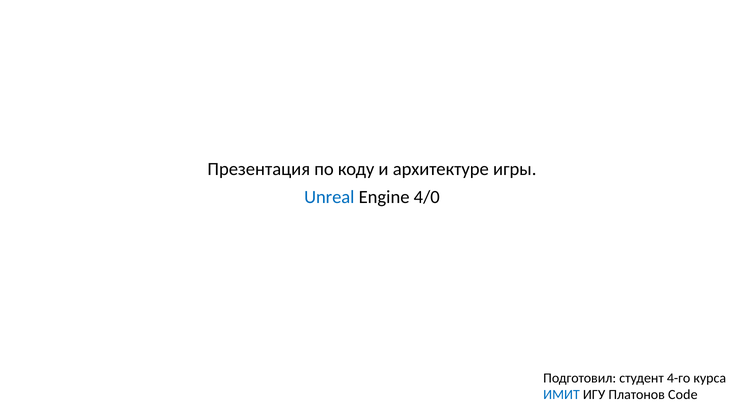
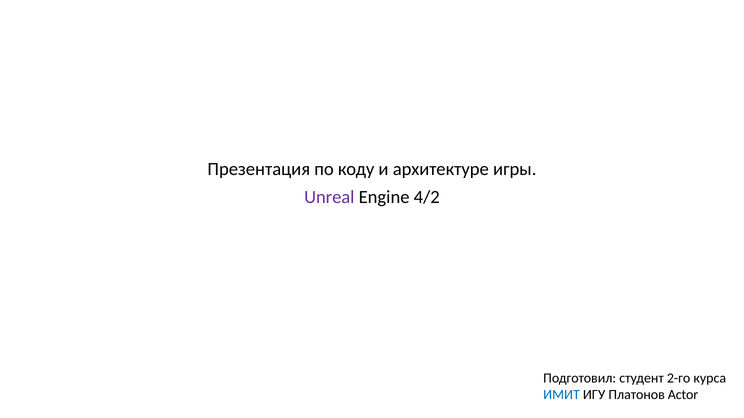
Unreal colour: blue -> purple
4/0: 4/0 -> 4/2
4-го: 4-го -> 2-го
Code: Code -> Actor
